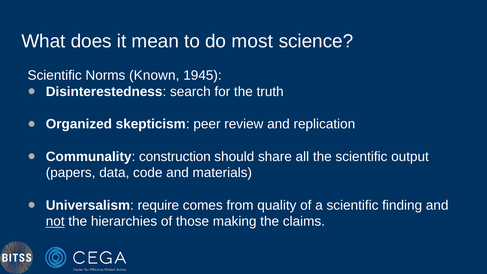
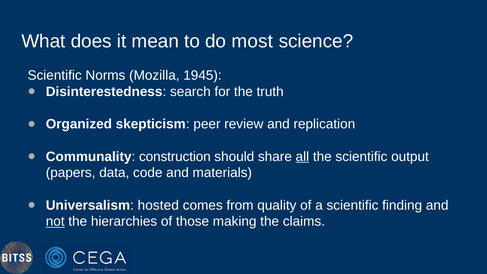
Known: Known -> Mozilla
all underline: none -> present
require: require -> hosted
